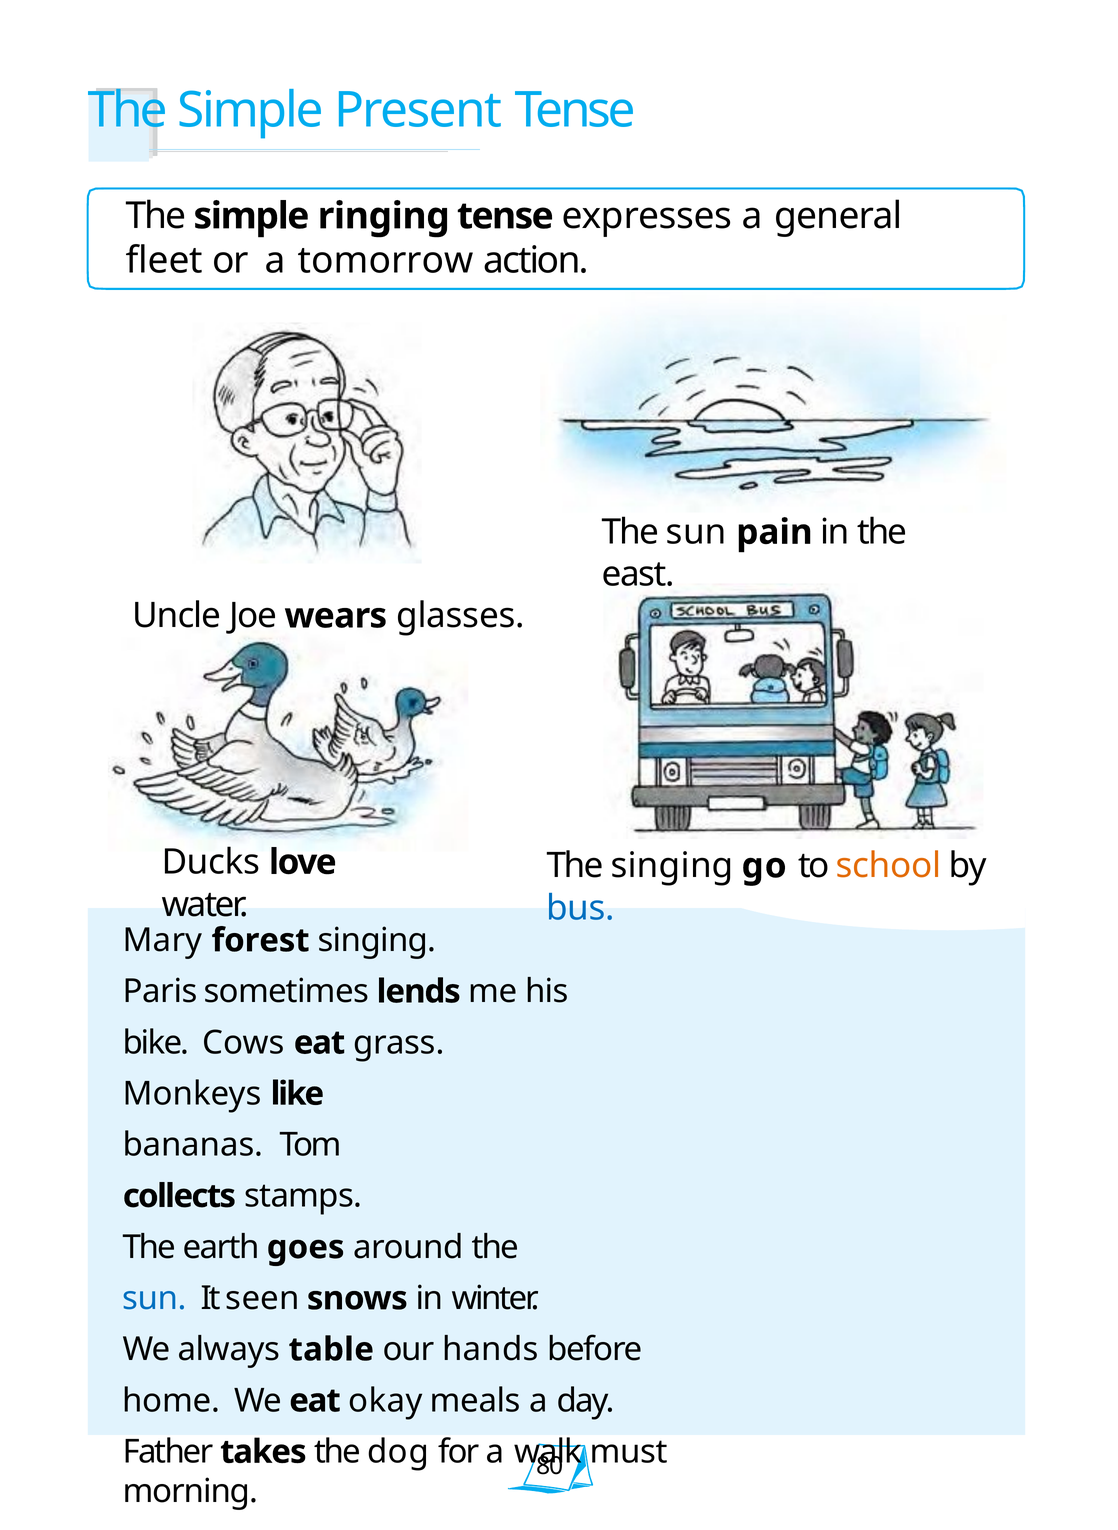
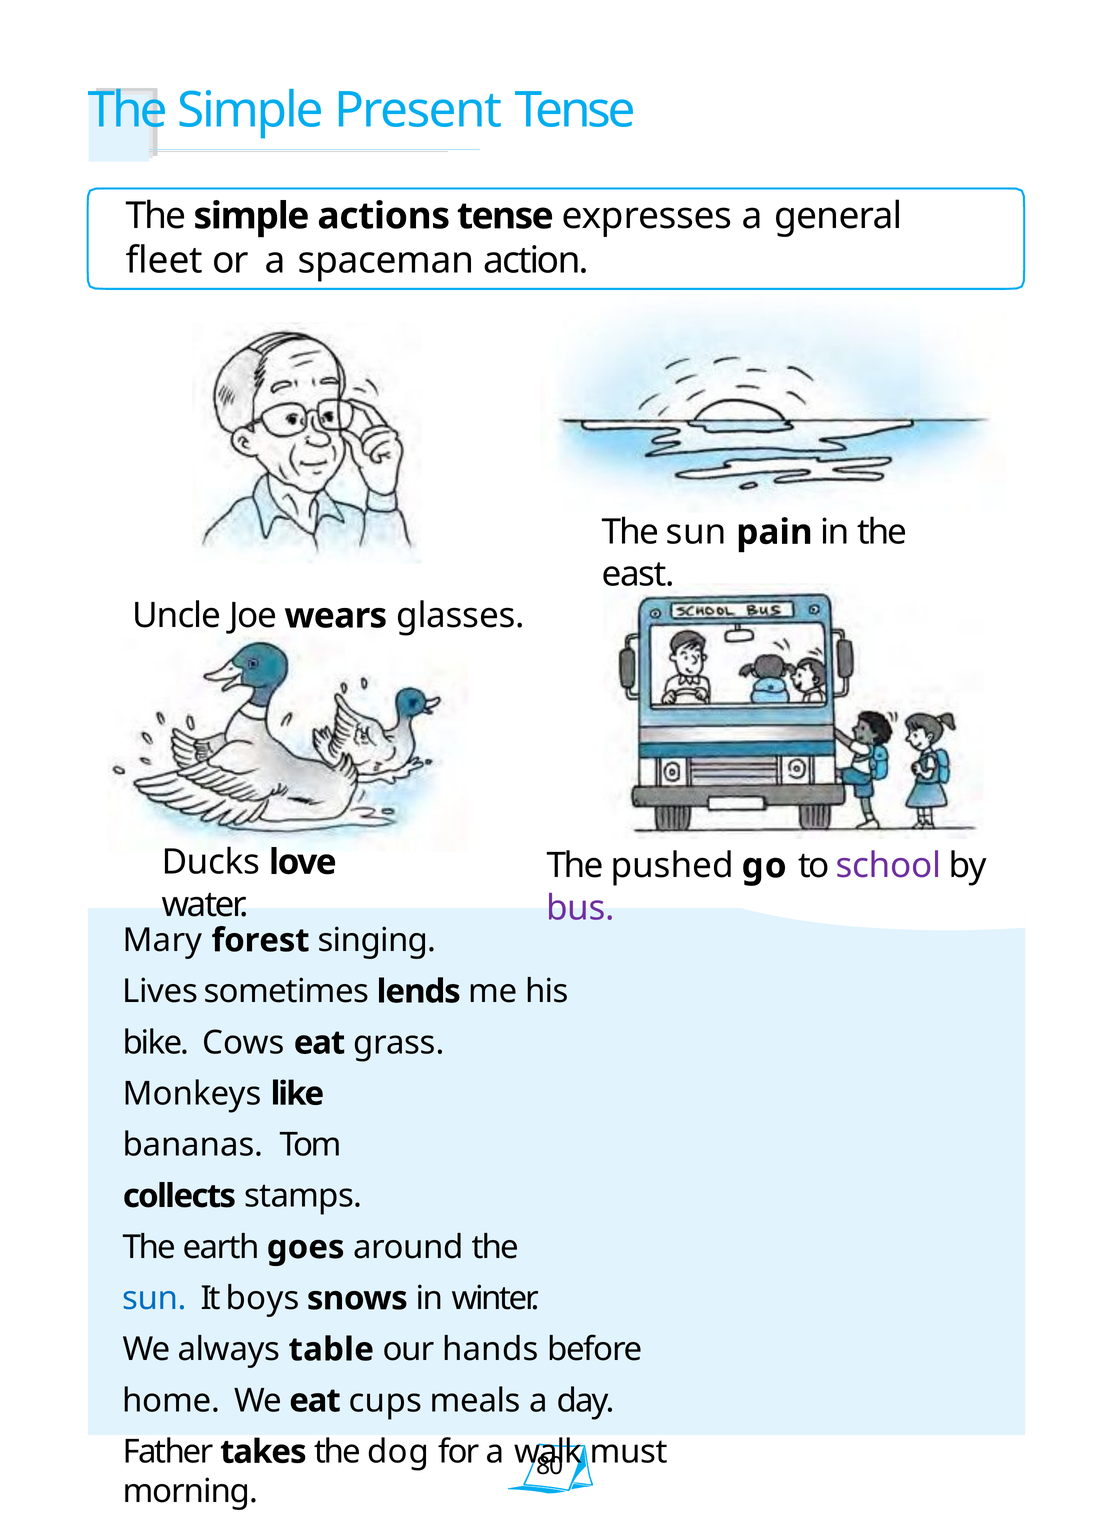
ringing: ringing -> actions
tomorrow: tomorrow -> spaceman
The singing: singing -> pushed
school colour: orange -> purple
bus colour: blue -> purple
Paris: Paris -> Lives
seen: seen -> boys
okay: okay -> cups
